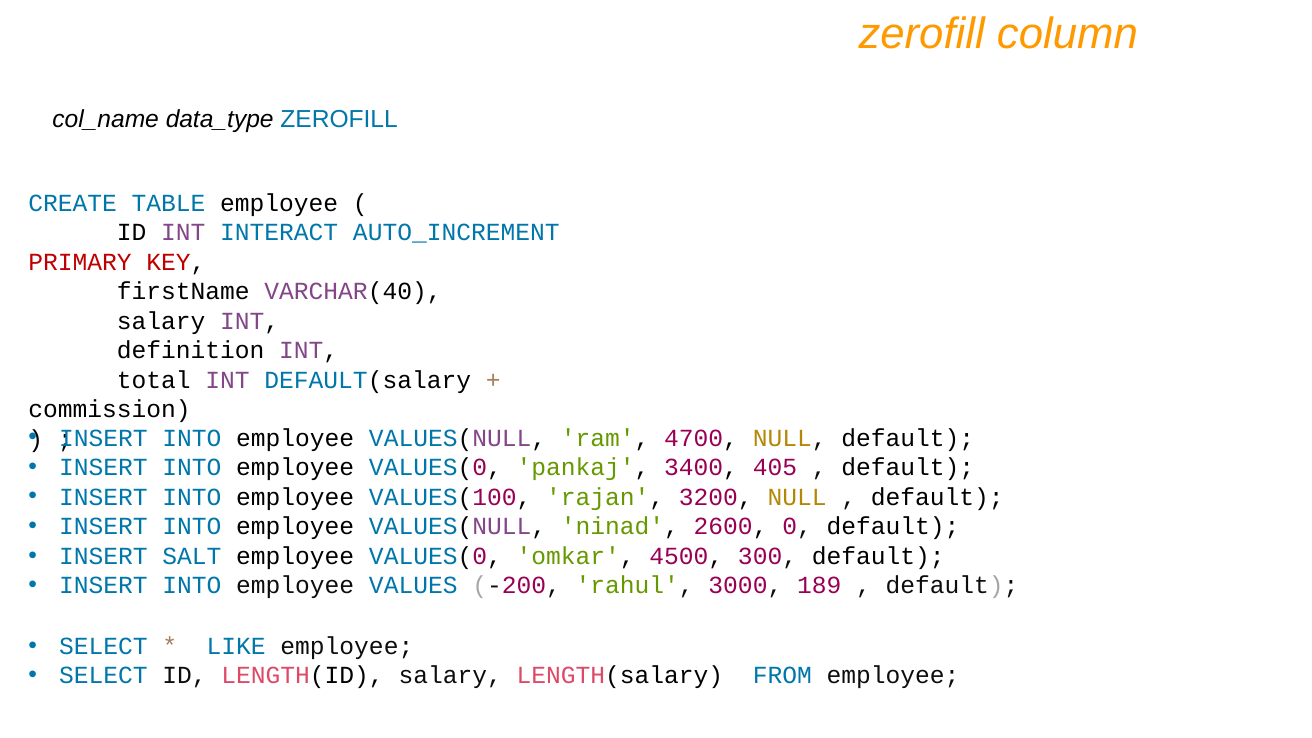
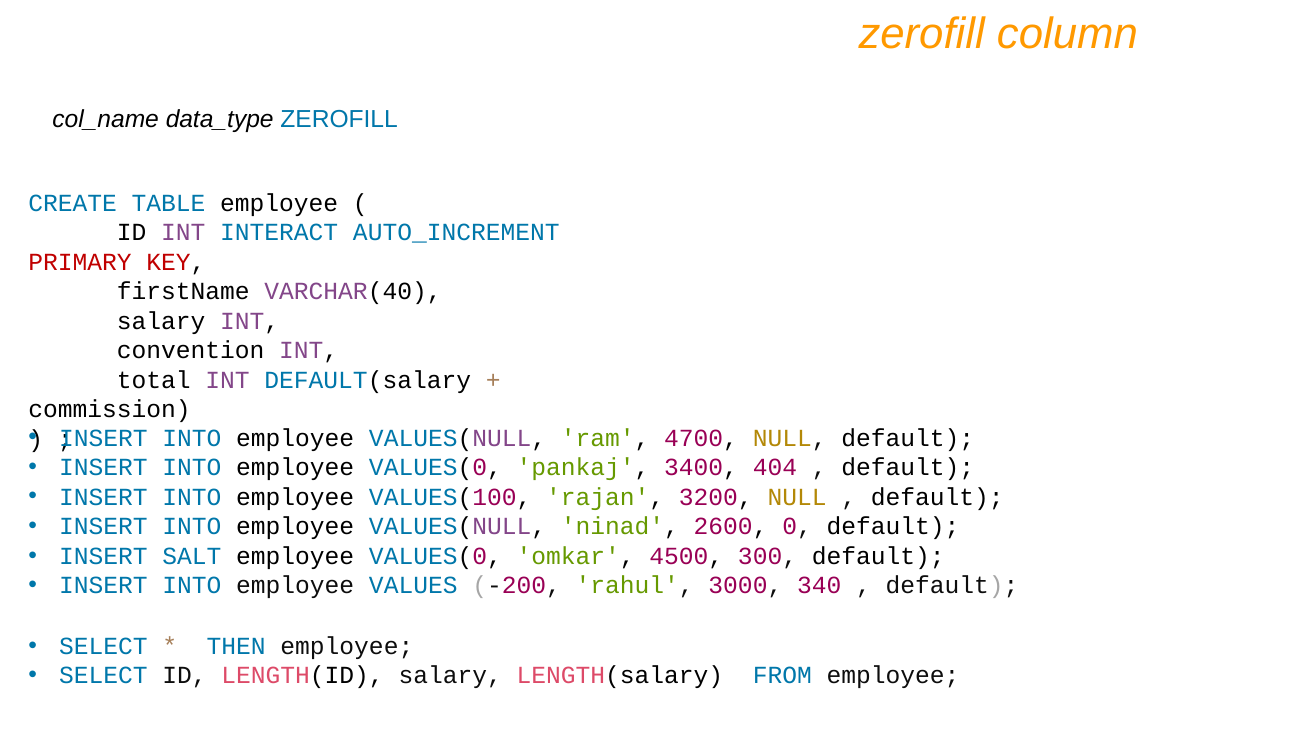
definition: definition -> convention
405: 405 -> 404
189: 189 -> 340
LIKE: LIKE -> THEN
